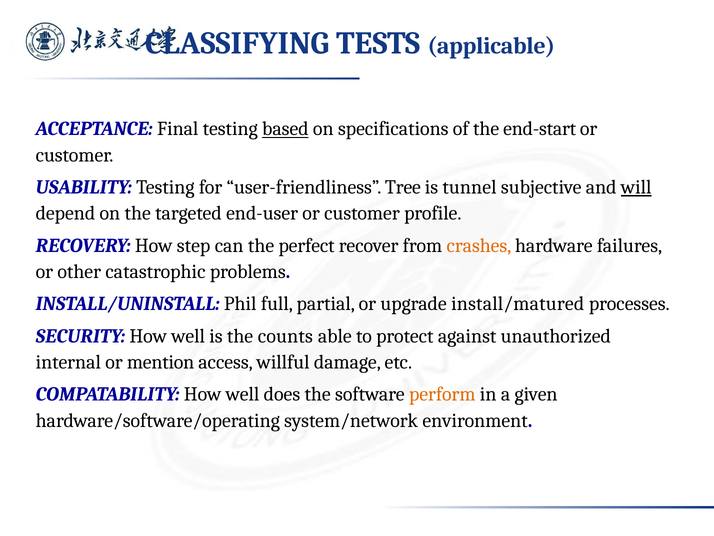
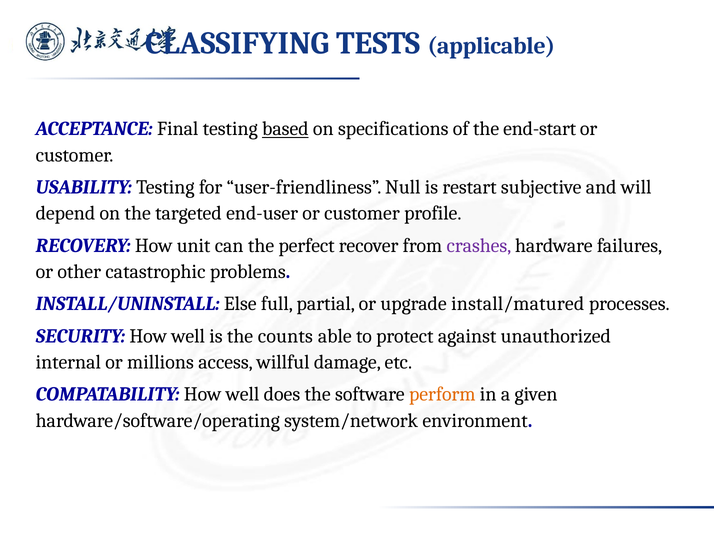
Tree: Tree -> Null
tunnel: tunnel -> restart
will underline: present -> none
step: step -> unit
crashes colour: orange -> purple
Phil: Phil -> Else
mention: mention -> millions
